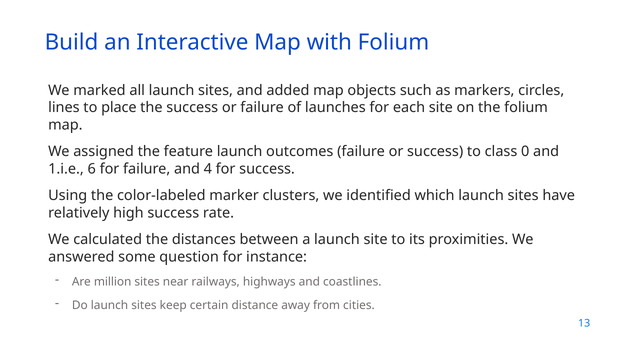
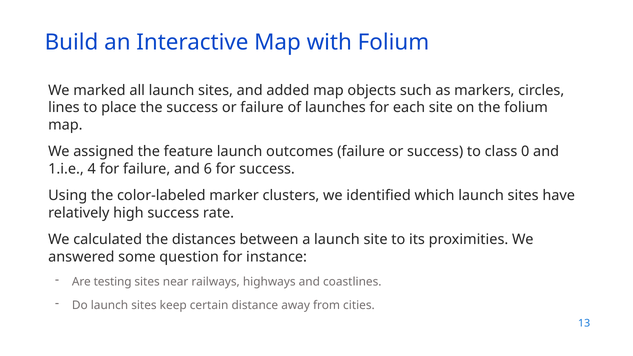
6: 6 -> 4
4: 4 -> 6
million: million -> testing
